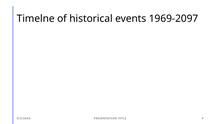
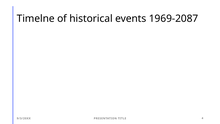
1969-2097: 1969-2097 -> 1969-2087
